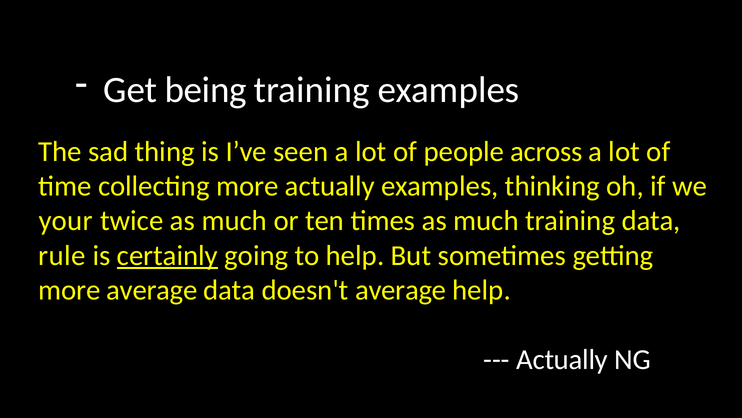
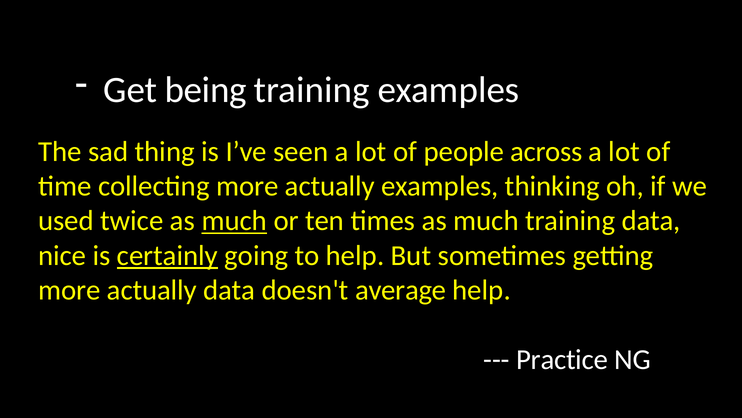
your: your -> used
much at (234, 221) underline: none -> present
rule: rule -> nice
average at (152, 290): average -> actually
Actually at (562, 359): Actually -> Practice
